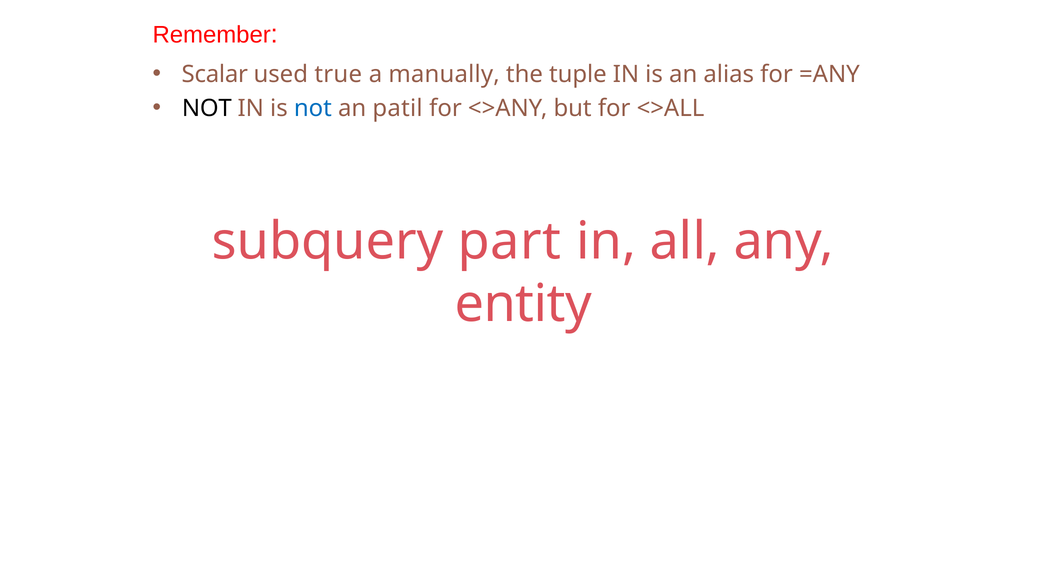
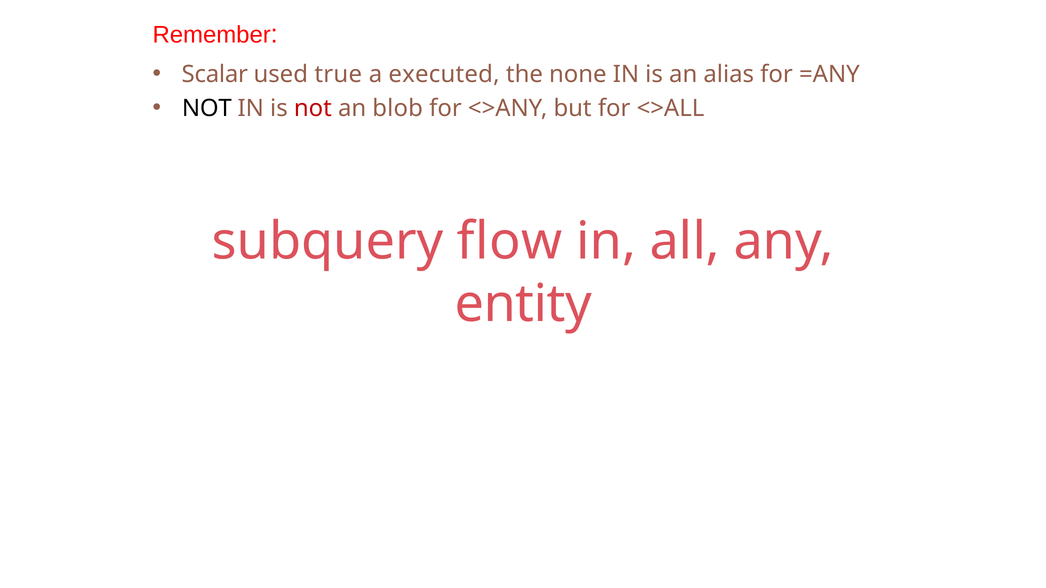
manually: manually -> executed
tuple: tuple -> none
not at (313, 108) colour: blue -> red
patil: patil -> blob
part: part -> flow
